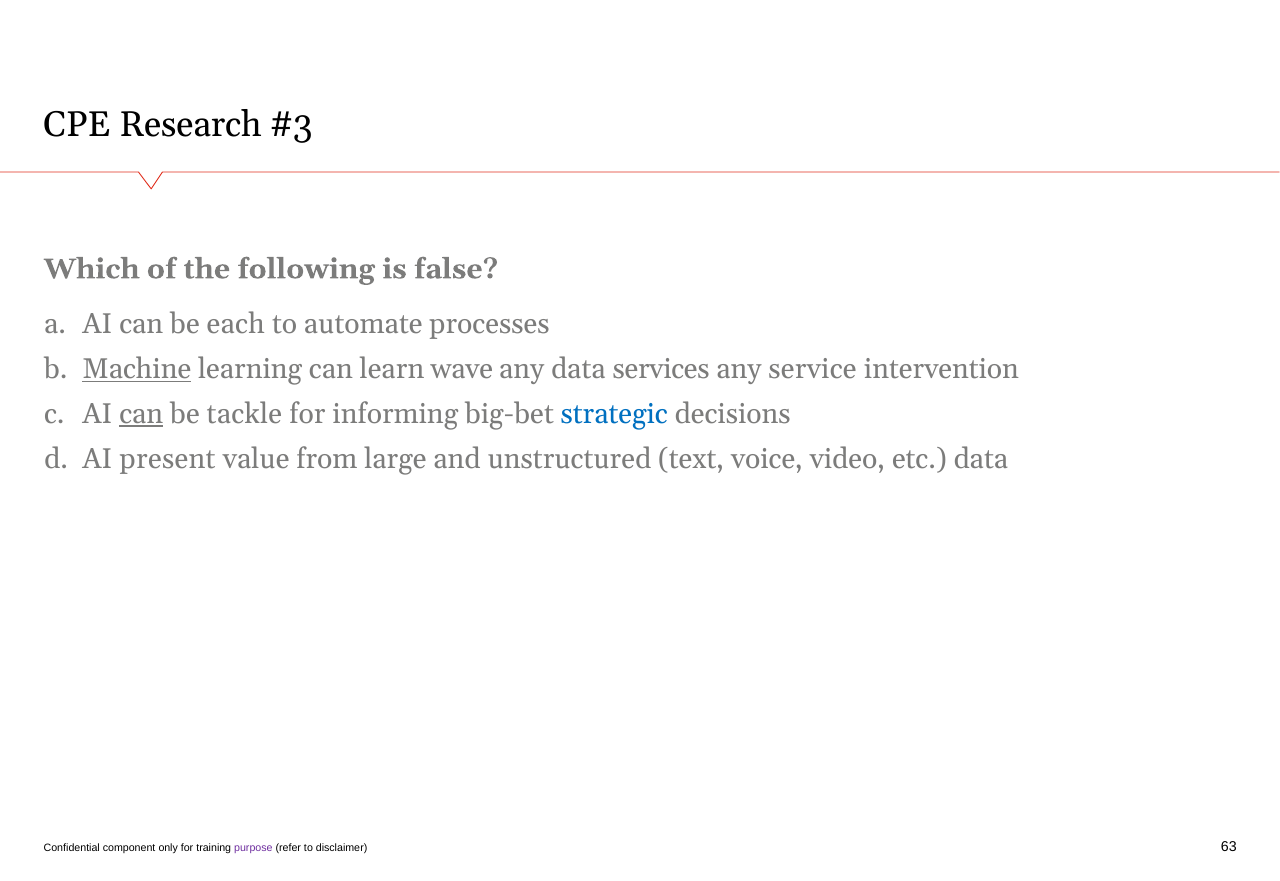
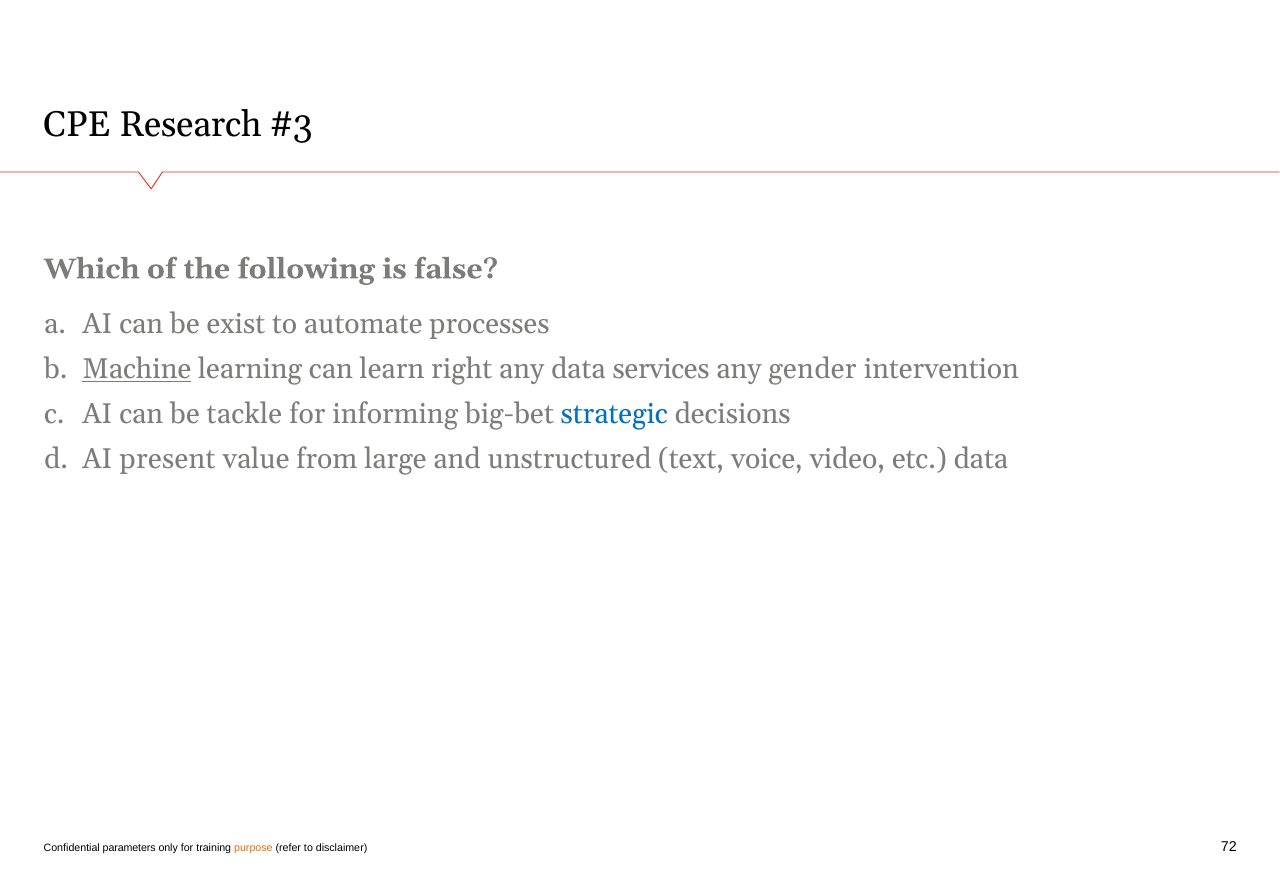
each: each -> exist
wave: wave -> right
service: service -> gender
can at (141, 414) underline: present -> none
component: component -> parameters
purpose colour: purple -> orange
63: 63 -> 72
